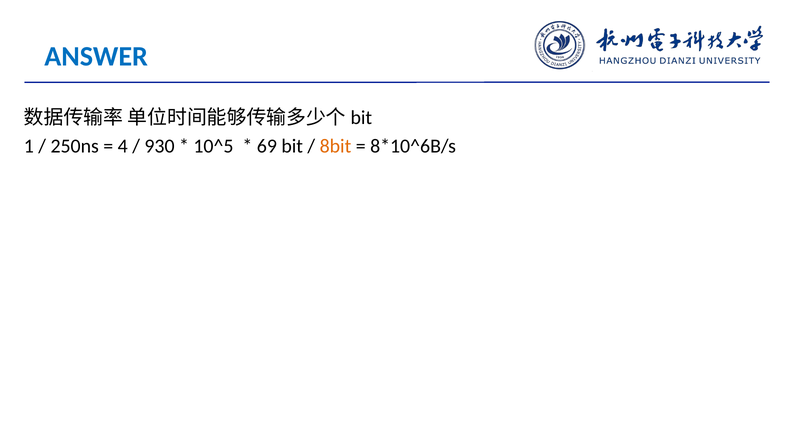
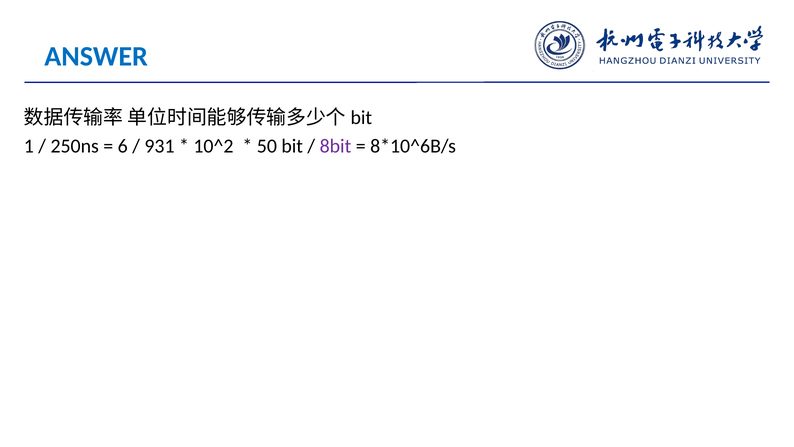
4: 4 -> 6
930: 930 -> 931
10^5: 10^5 -> 10^2
69: 69 -> 50
8bit colour: orange -> purple
